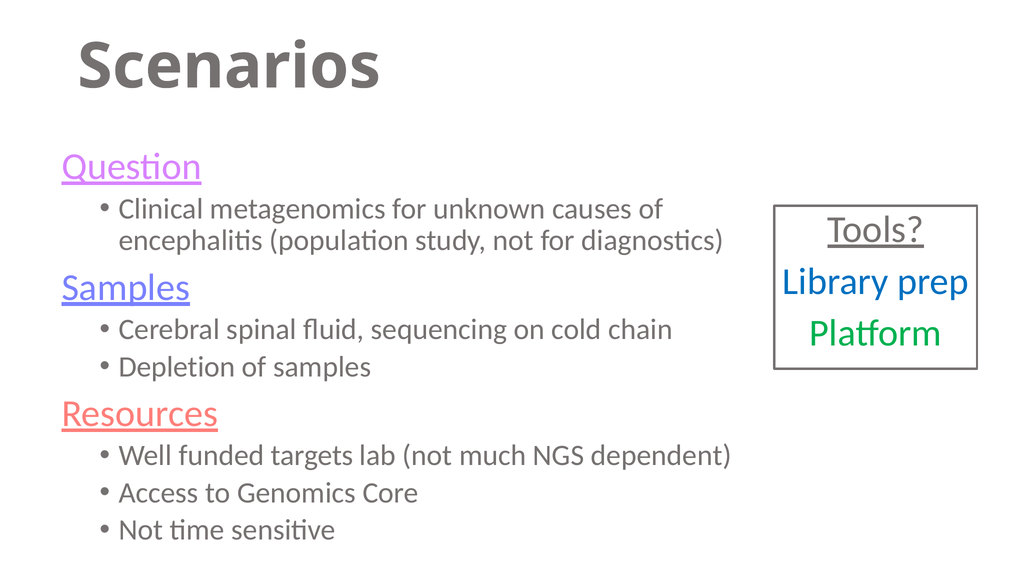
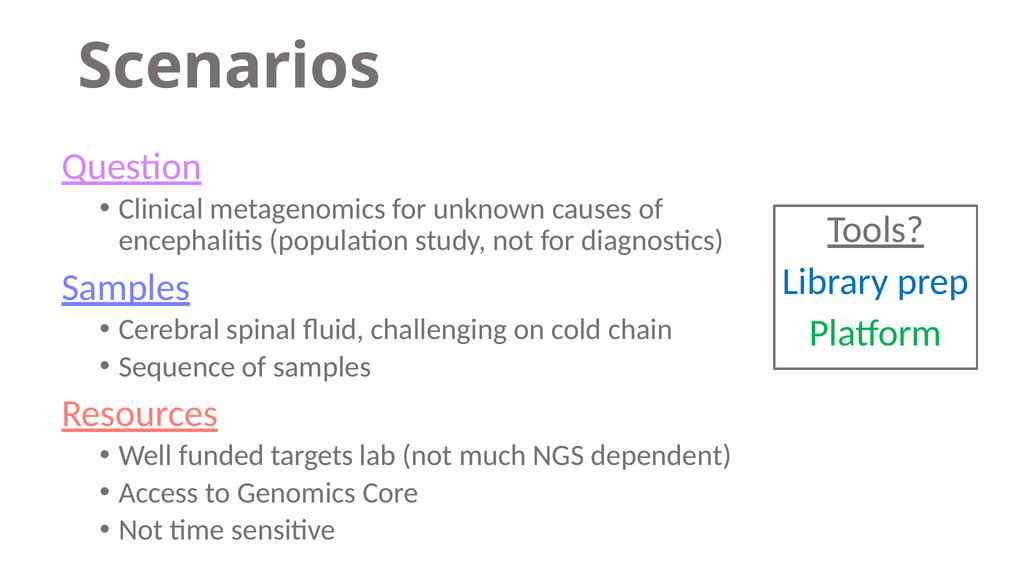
sequencing: sequencing -> challenging
Depletion: Depletion -> Sequence
